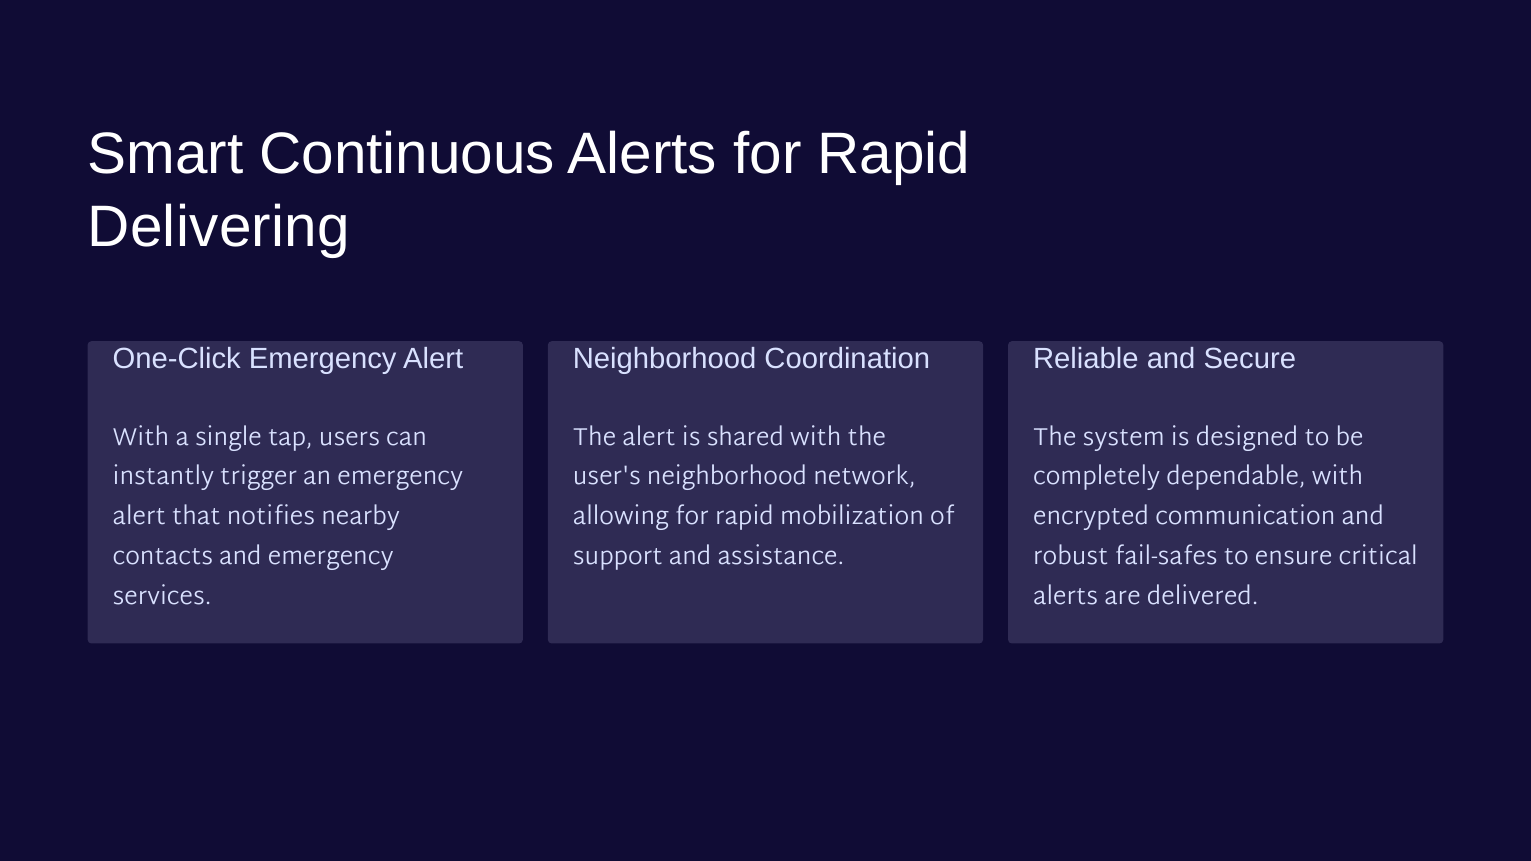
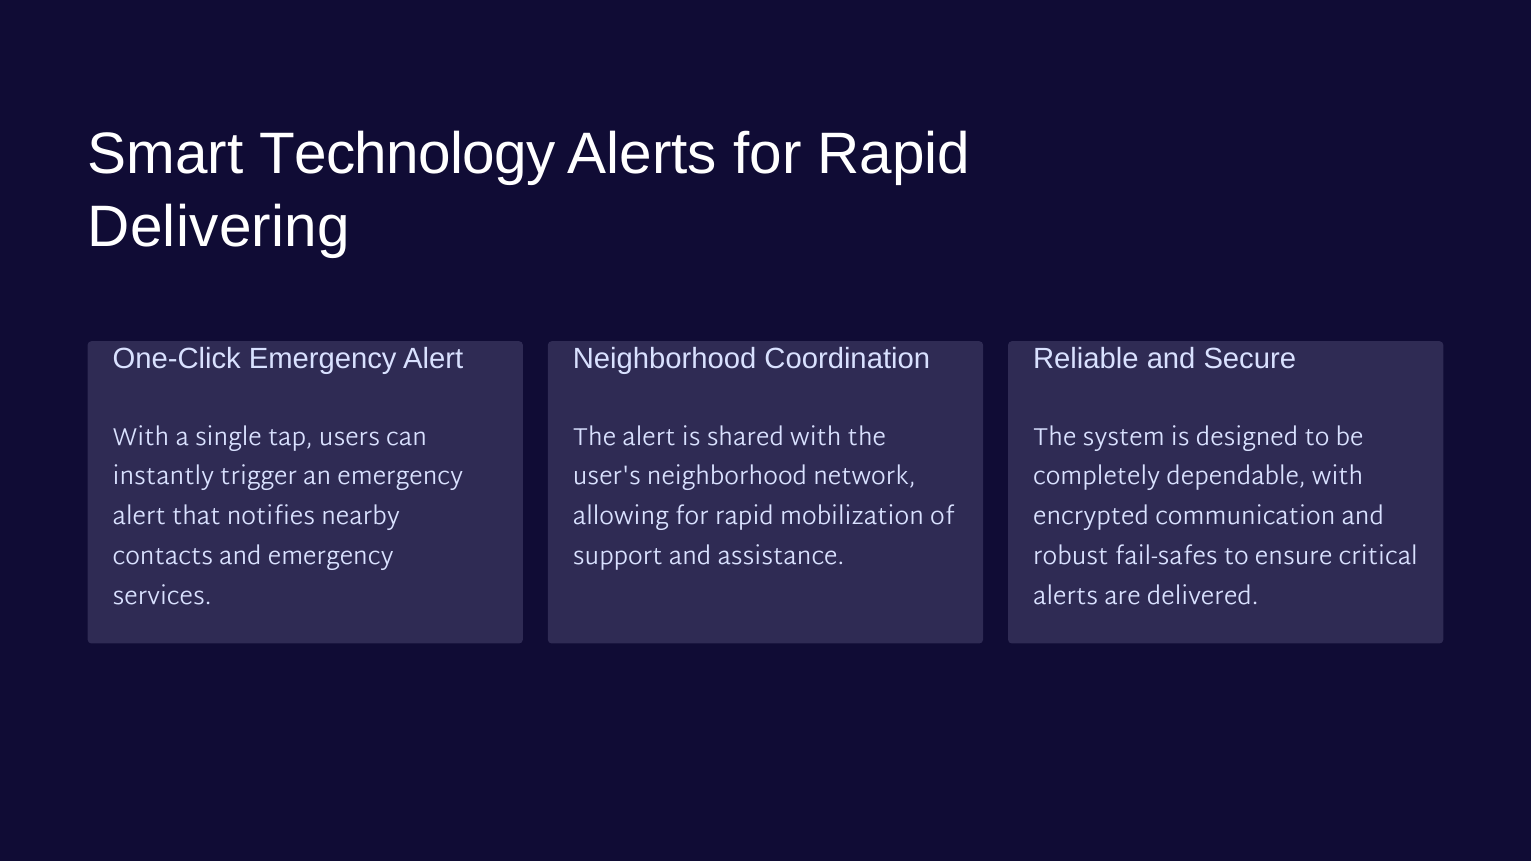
Continuous: Continuous -> Technology
